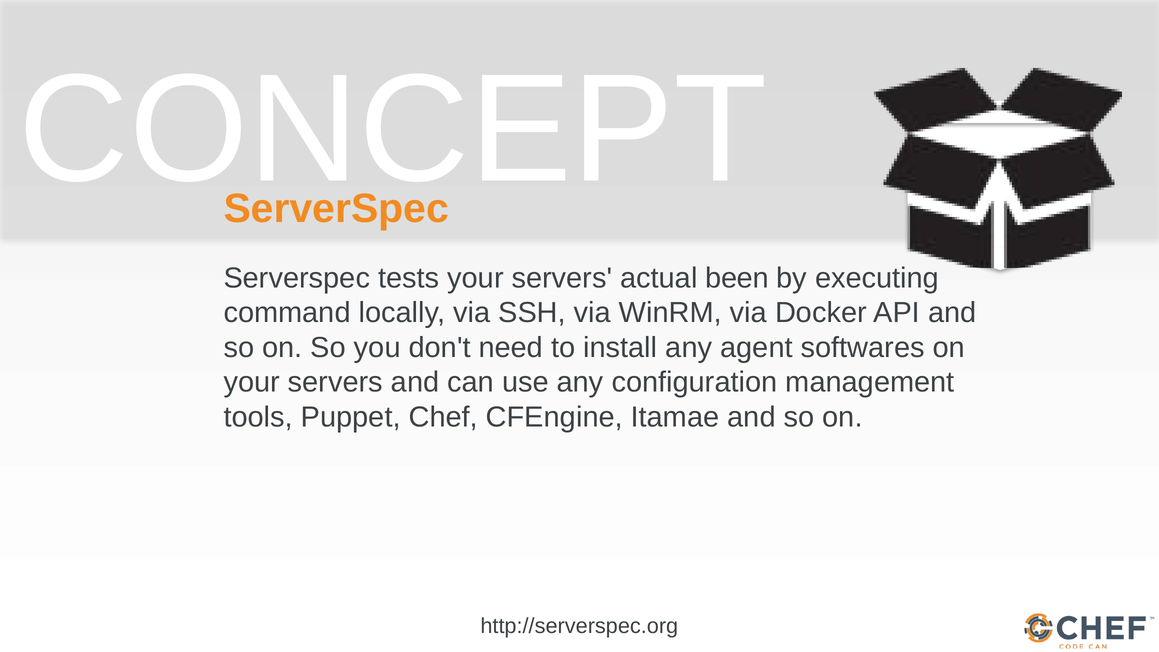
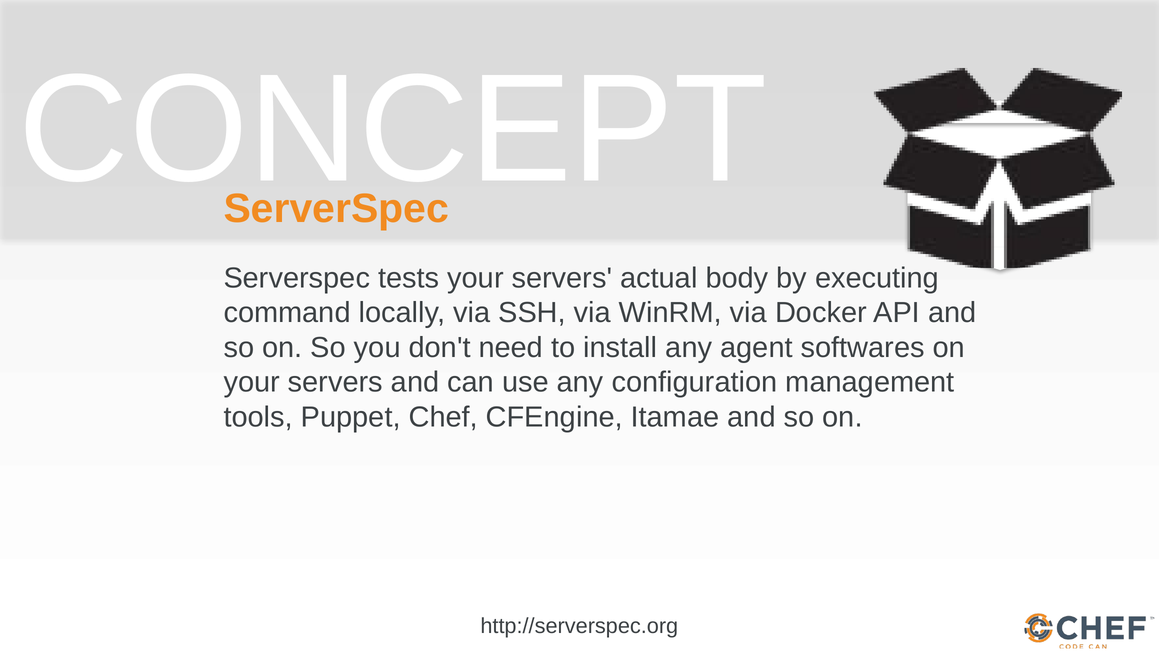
been: been -> body
